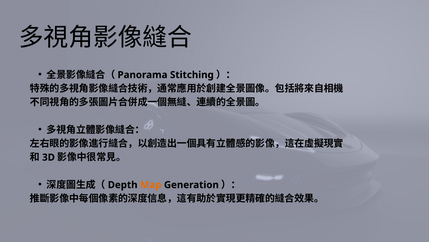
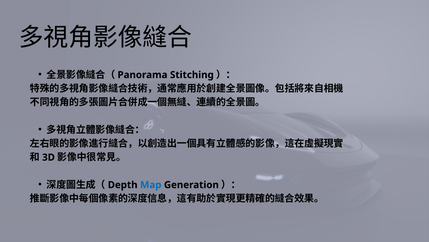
Map colour: orange -> blue
